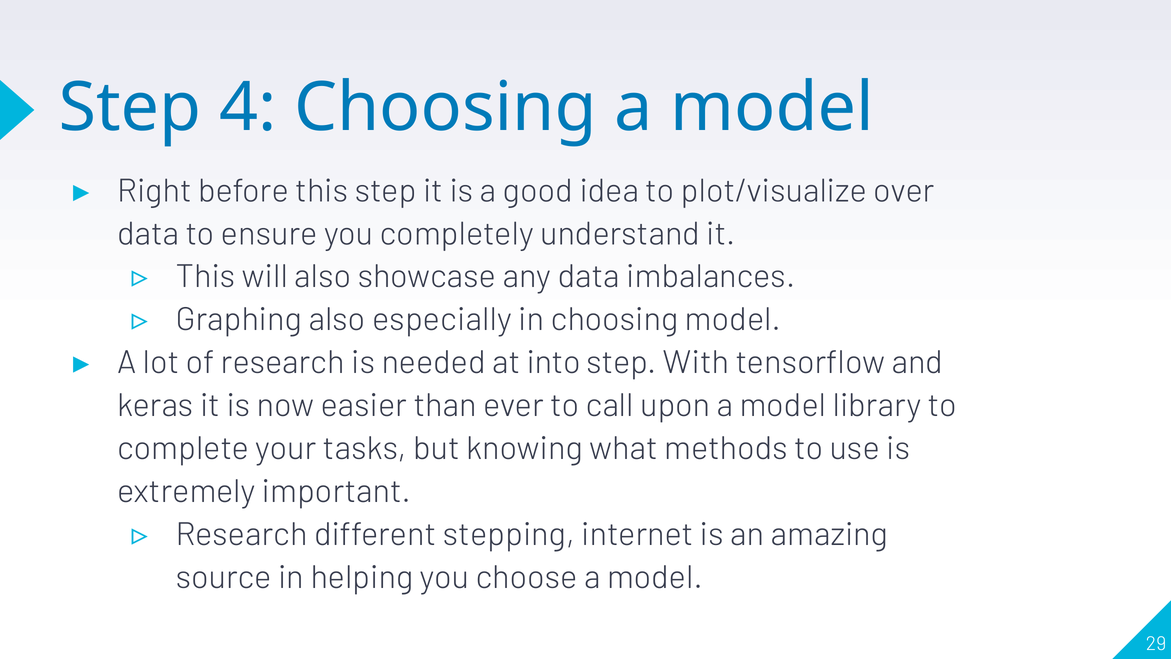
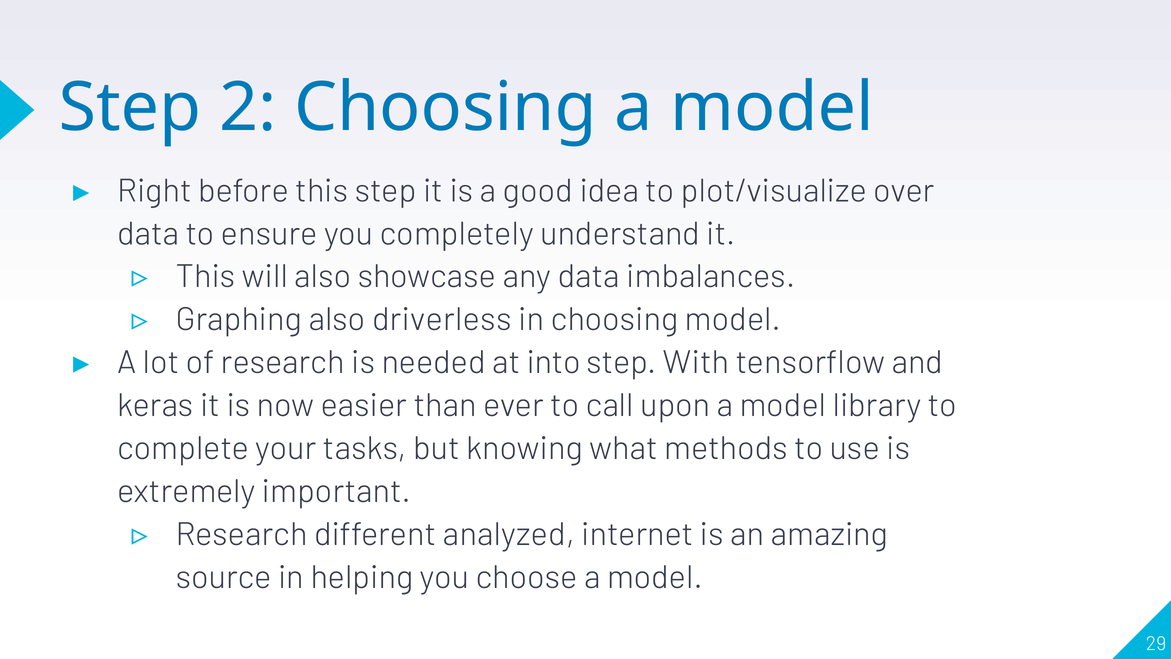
4: 4 -> 2
especially: especially -> driverless
stepping: stepping -> analyzed
